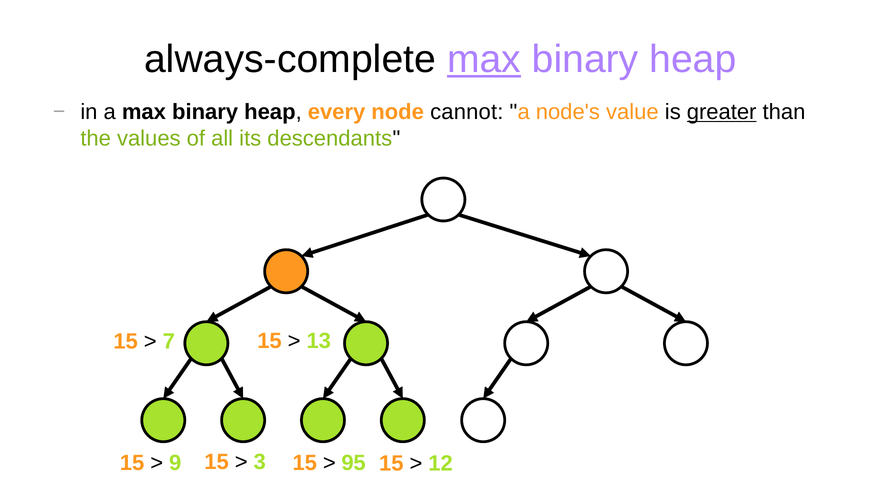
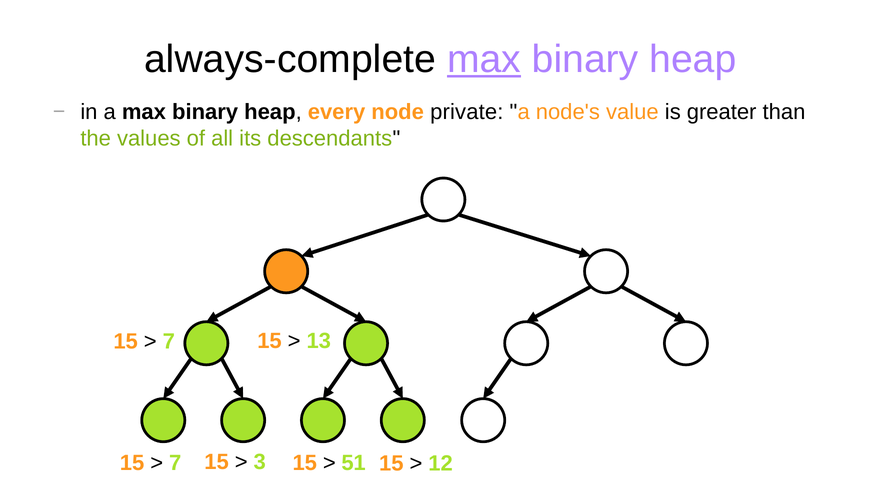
cannot: cannot -> private
greater underline: present -> none
9 at (175, 463): 9 -> 7
95: 95 -> 51
